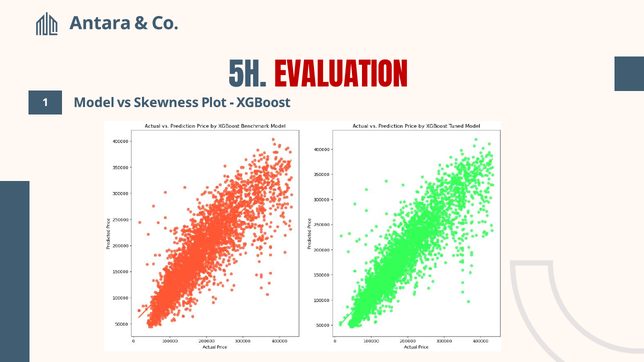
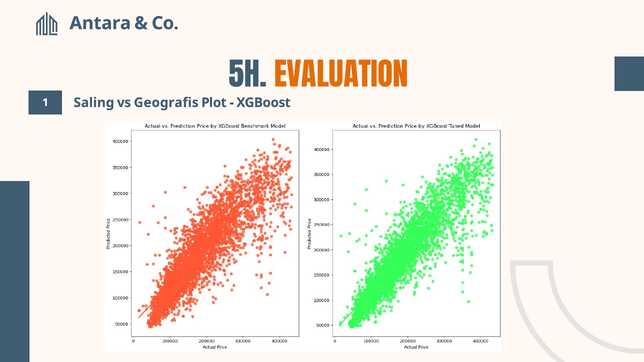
EVALUATION colour: red -> orange
Model: Model -> Saling
Skewness: Skewness -> Geografis
